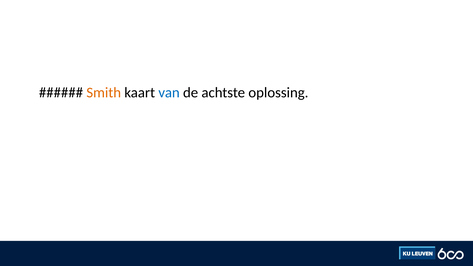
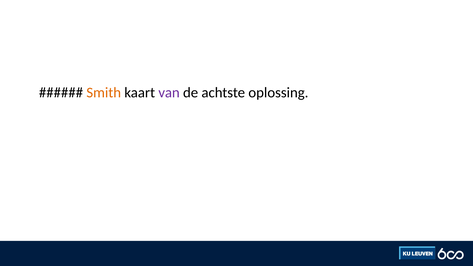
van colour: blue -> purple
